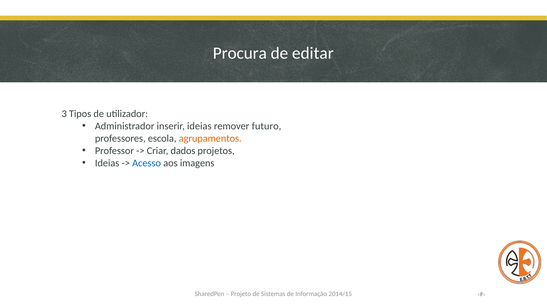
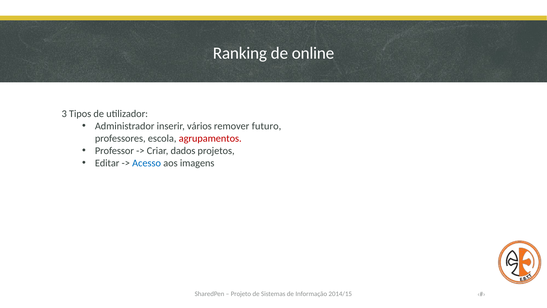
Procura: Procura -> Ranking
editar: editar -> online
inserir ideias: ideias -> vários
agrupamentos colour: orange -> red
Ideias at (107, 163): Ideias -> Editar
